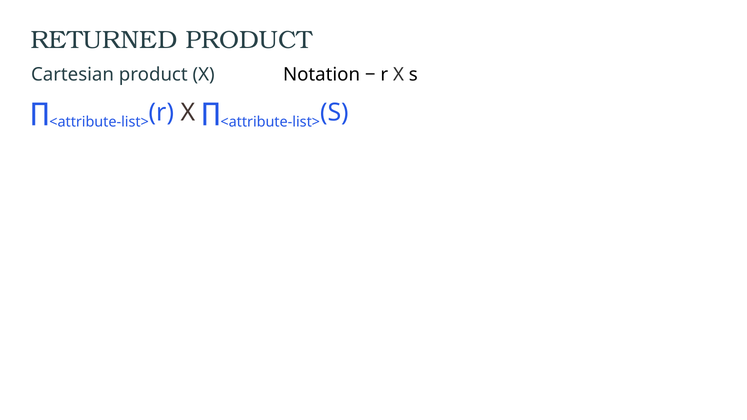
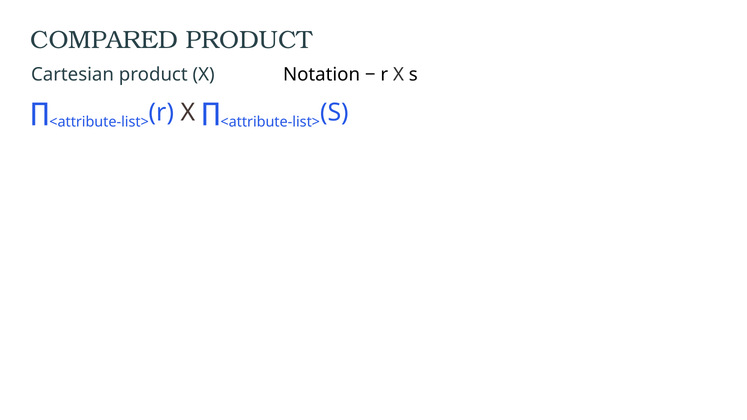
RETURNED: RETURNED -> COMPARED
